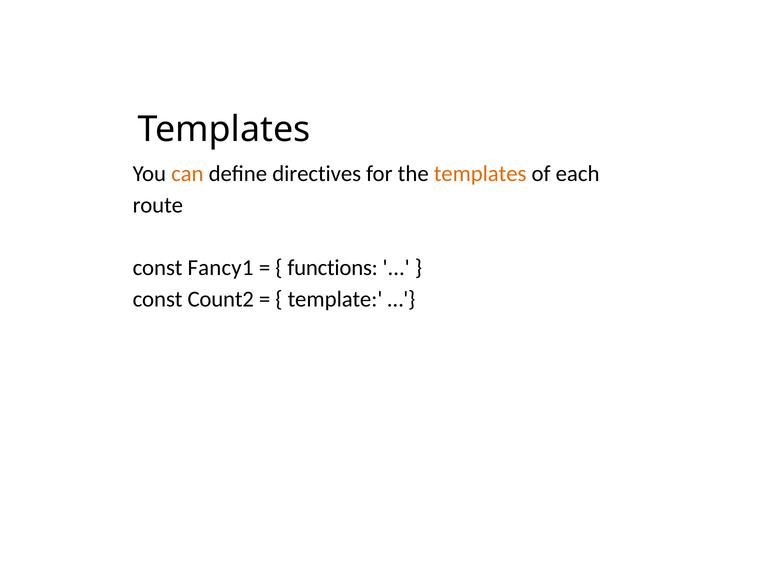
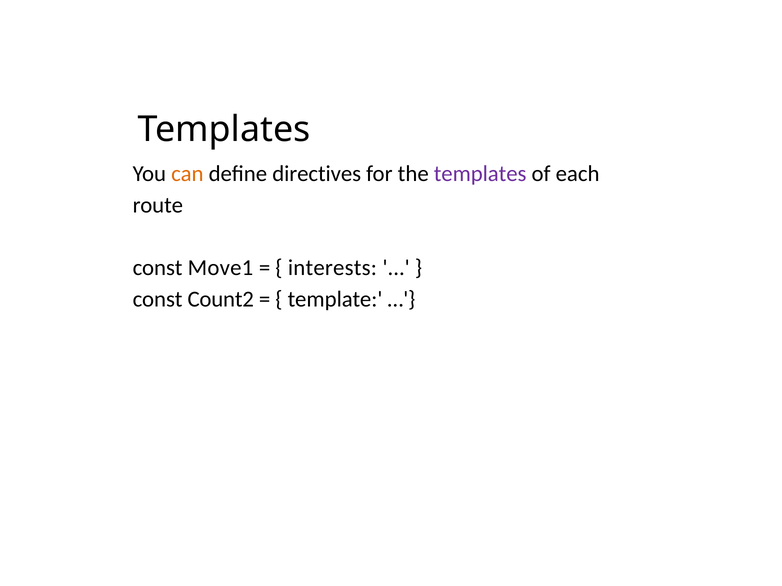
templates at (480, 174) colour: orange -> purple
Fancy1: Fancy1 -> Move1
functions: functions -> interests
